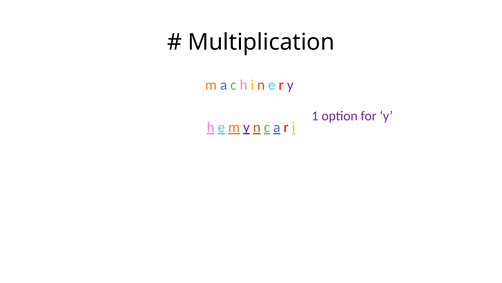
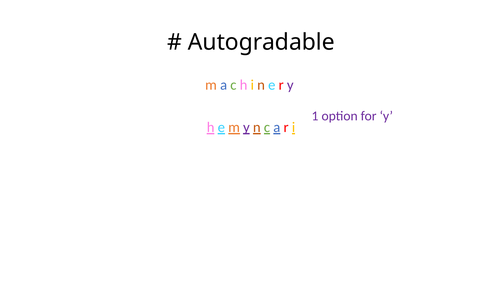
Multiplication: Multiplication -> Autogradable
